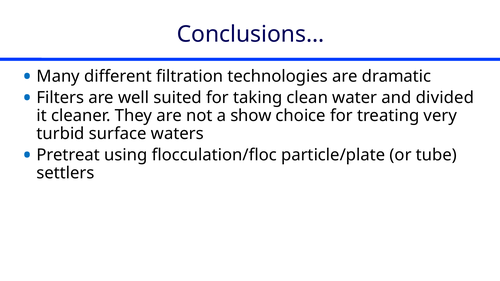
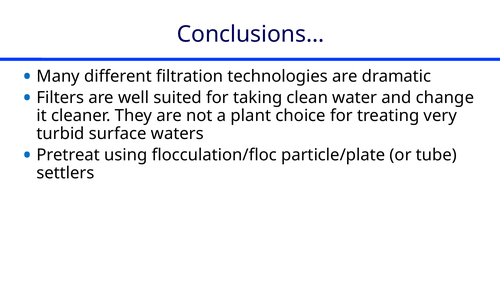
divided: divided -> change
show: show -> plant
